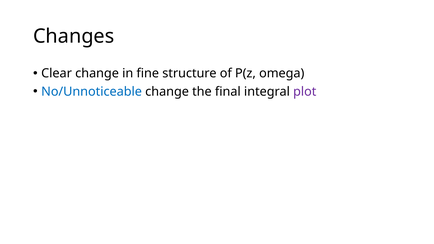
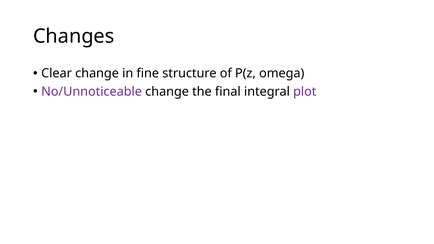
No/Unnoticeable colour: blue -> purple
